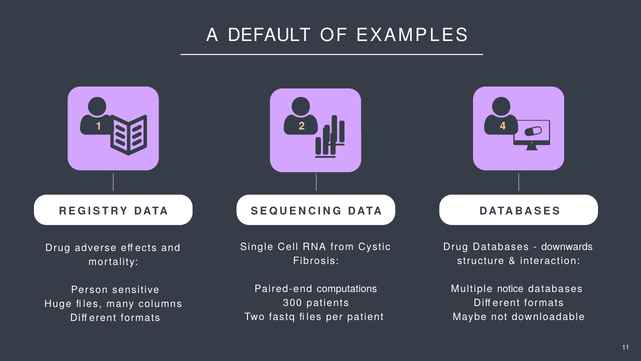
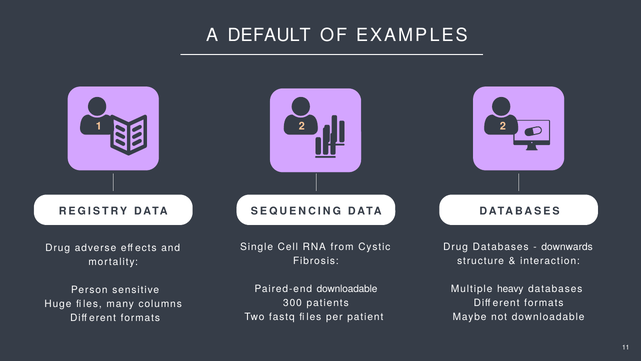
2 4: 4 -> 2
Paired-end computations: computations -> downloadable
notice: notice -> heavy
